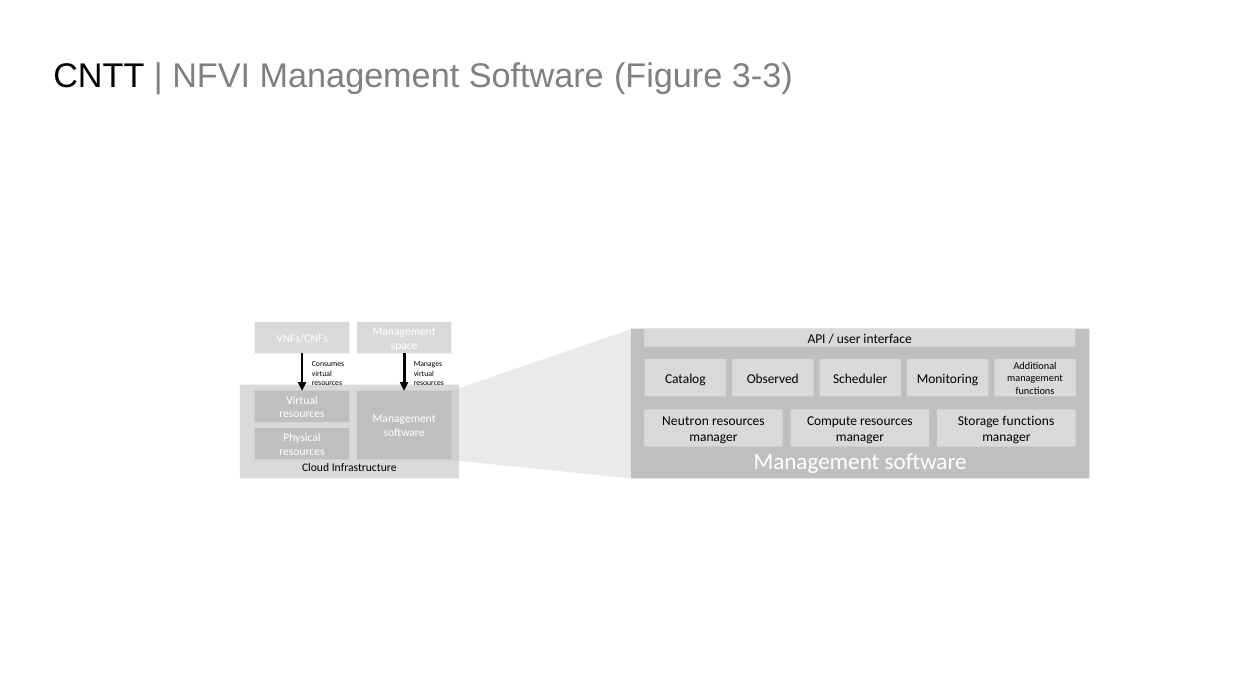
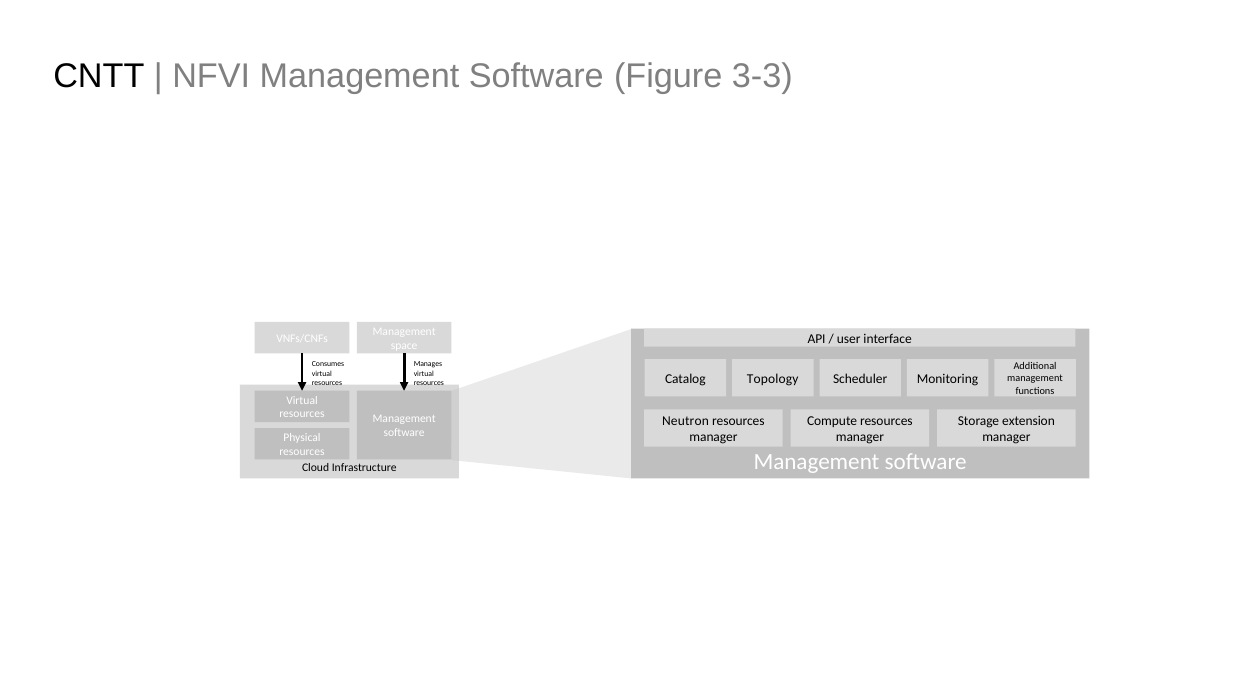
Observed: Observed -> Topology
Storage functions: functions -> extension
